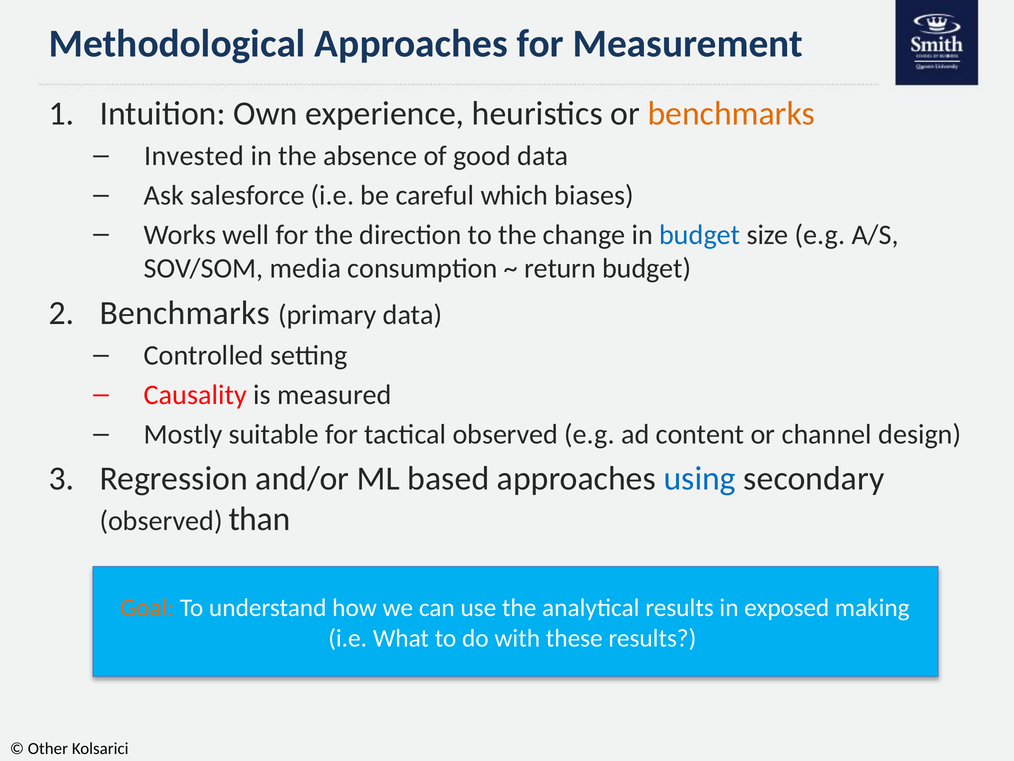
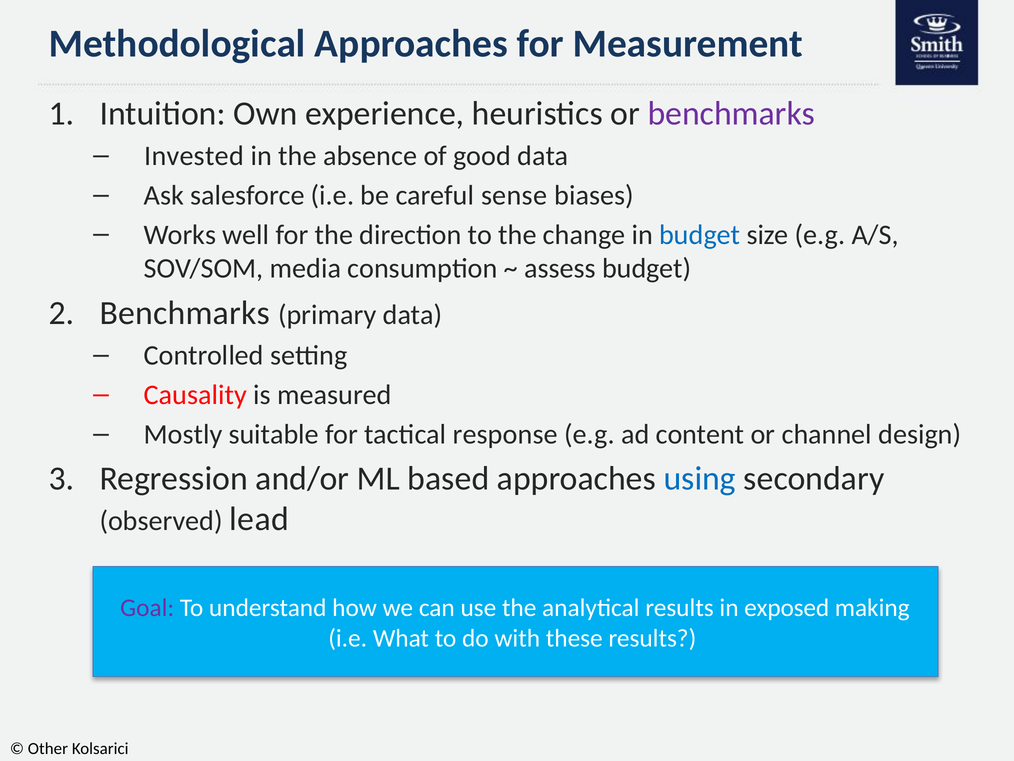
benchmarks at (731, 113) colour: orange -> purple
which: which -> sense
return: return -> assess
tactical observed: observed -> response
than: than -> lead
Goal colour: orange -> purple
